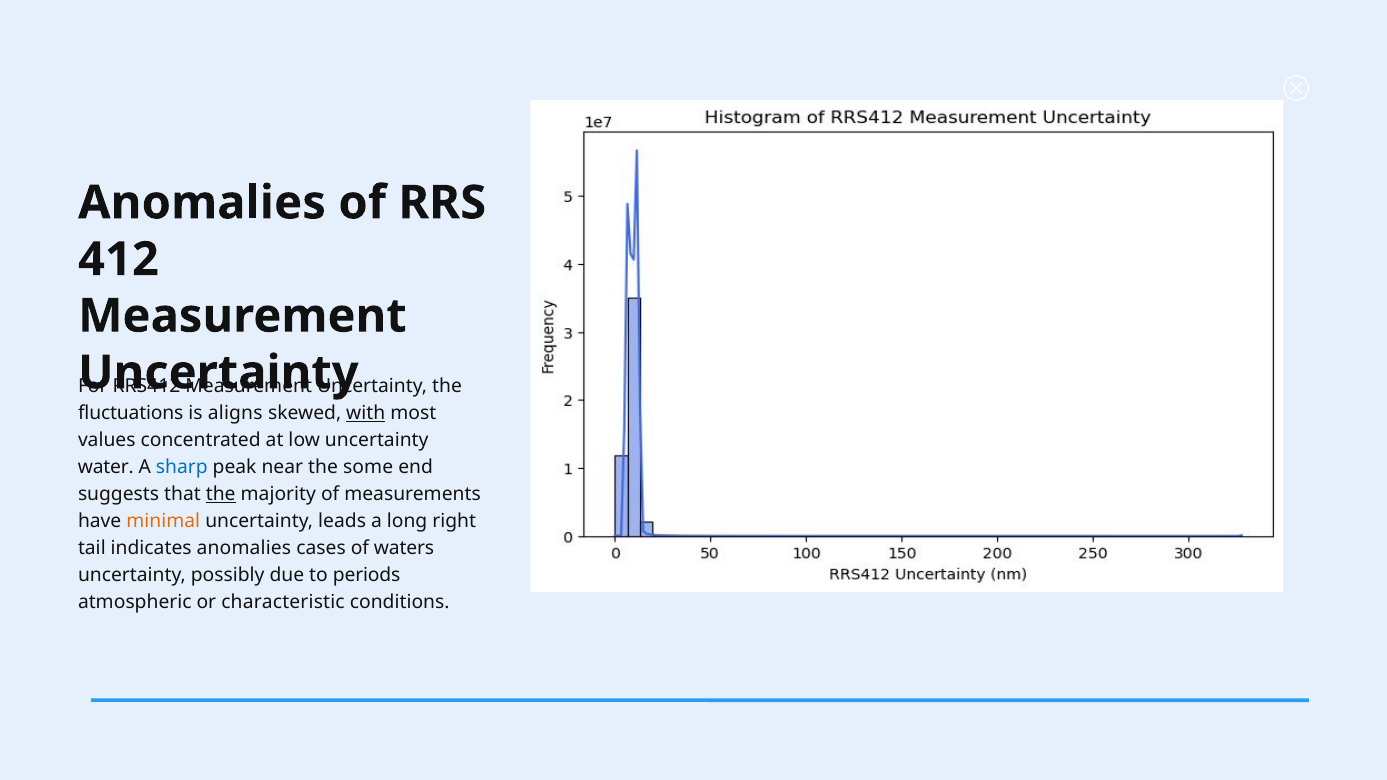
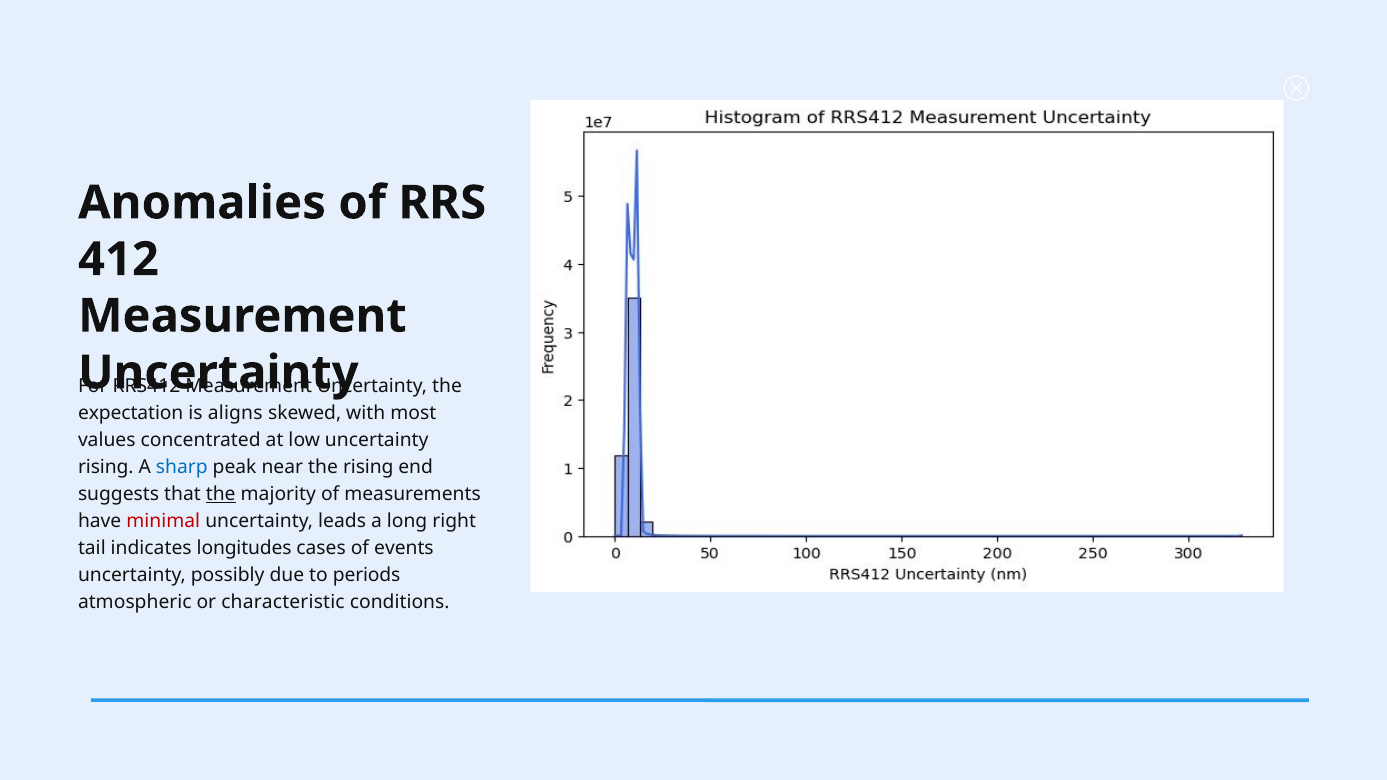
fluctuations: fluctuations -> expectation
with underline: present -> none
water at (106, 468): water -> rising
the some: some -> rising
minimal colour: orange -> red
indicates anomalies: anomalies -> longitudes
waters: waters -> events
